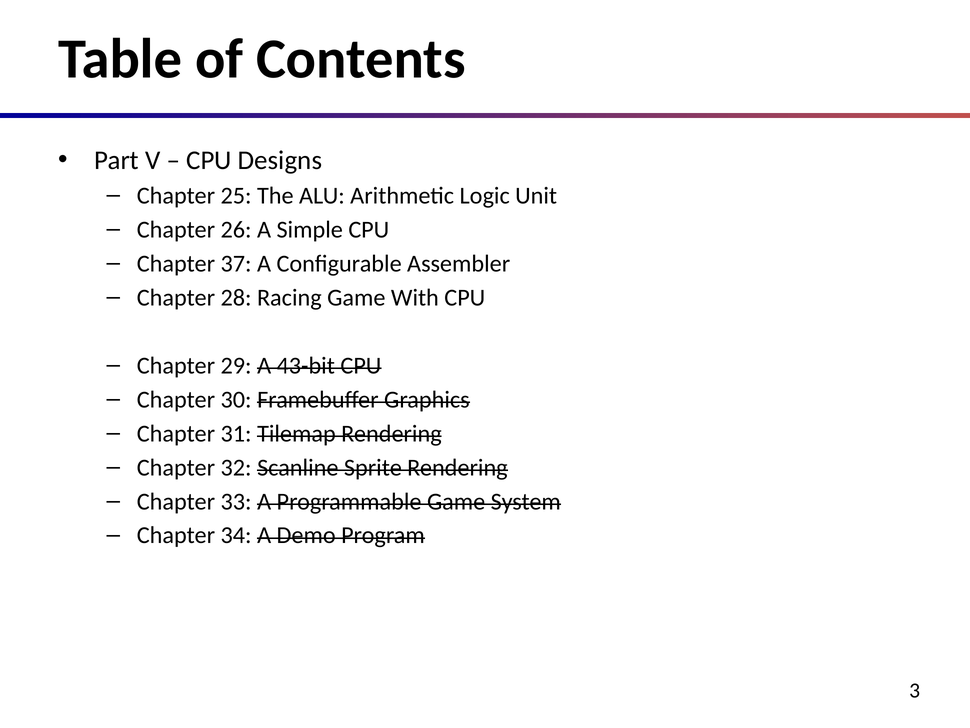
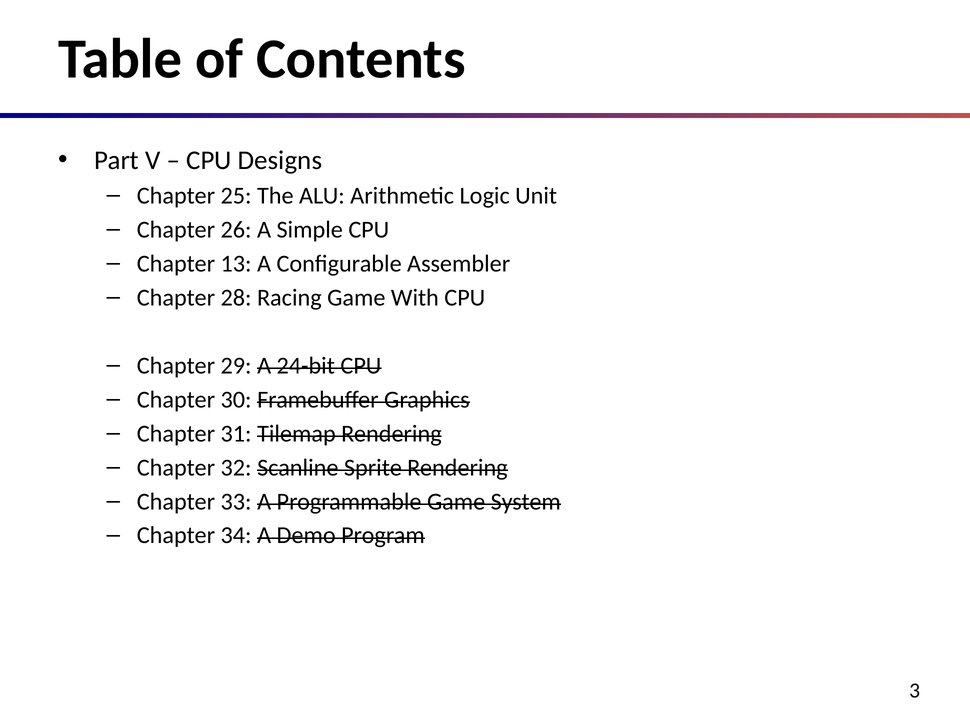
37: 37 -> 13
43-bit: 43-bit -> 24-bit
